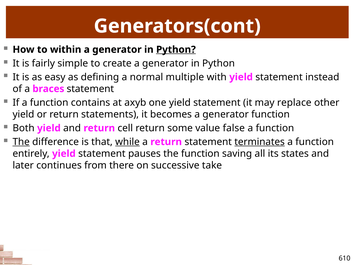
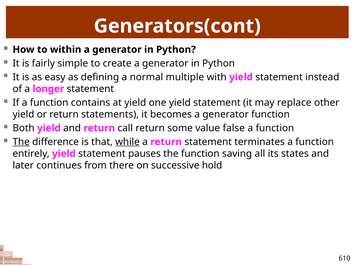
Python at (176, 50) underline: present -> none
braces: braces -> longer
at axyb: axyb -> yield
cell: cell -> call
terminates underline: present -> none
take: take -> hold
